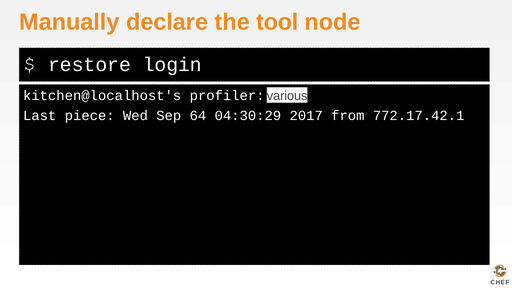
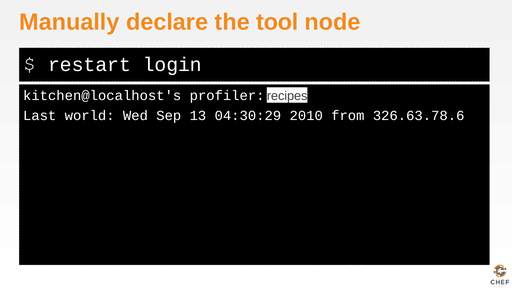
restore: restore -> restart
various: various -> recipes
piece: piece -> world
64: 64 -> 13
2017: 2017 -> 2010
772.17.42.1: 772.17.42.1 -> 326.63.78.6
